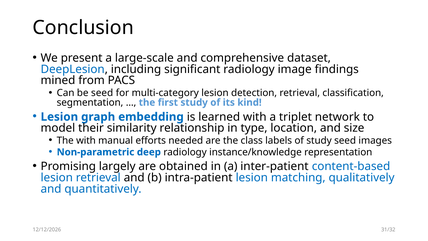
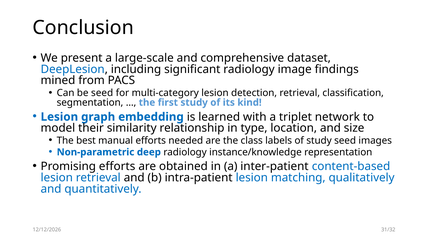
The with: with -> best
Promising largely: largely -> efforts
